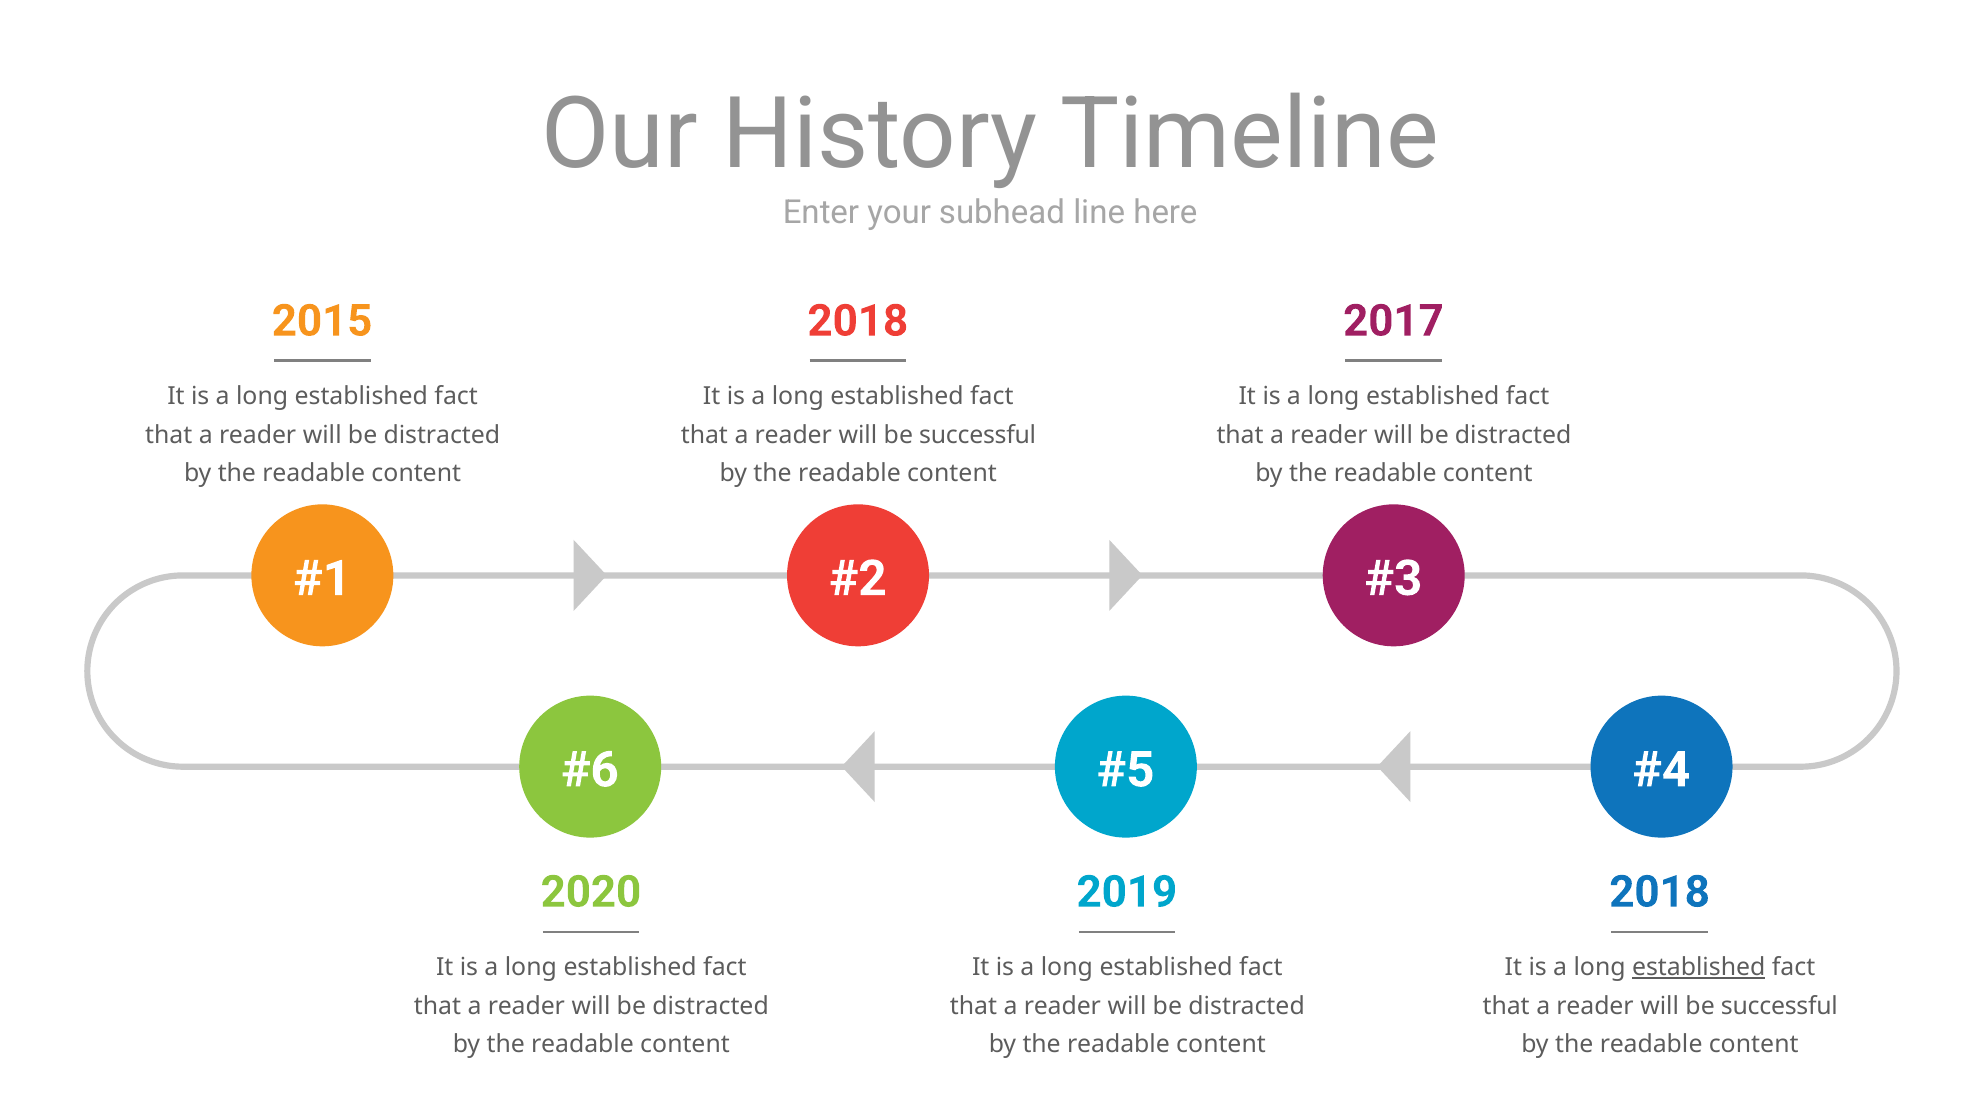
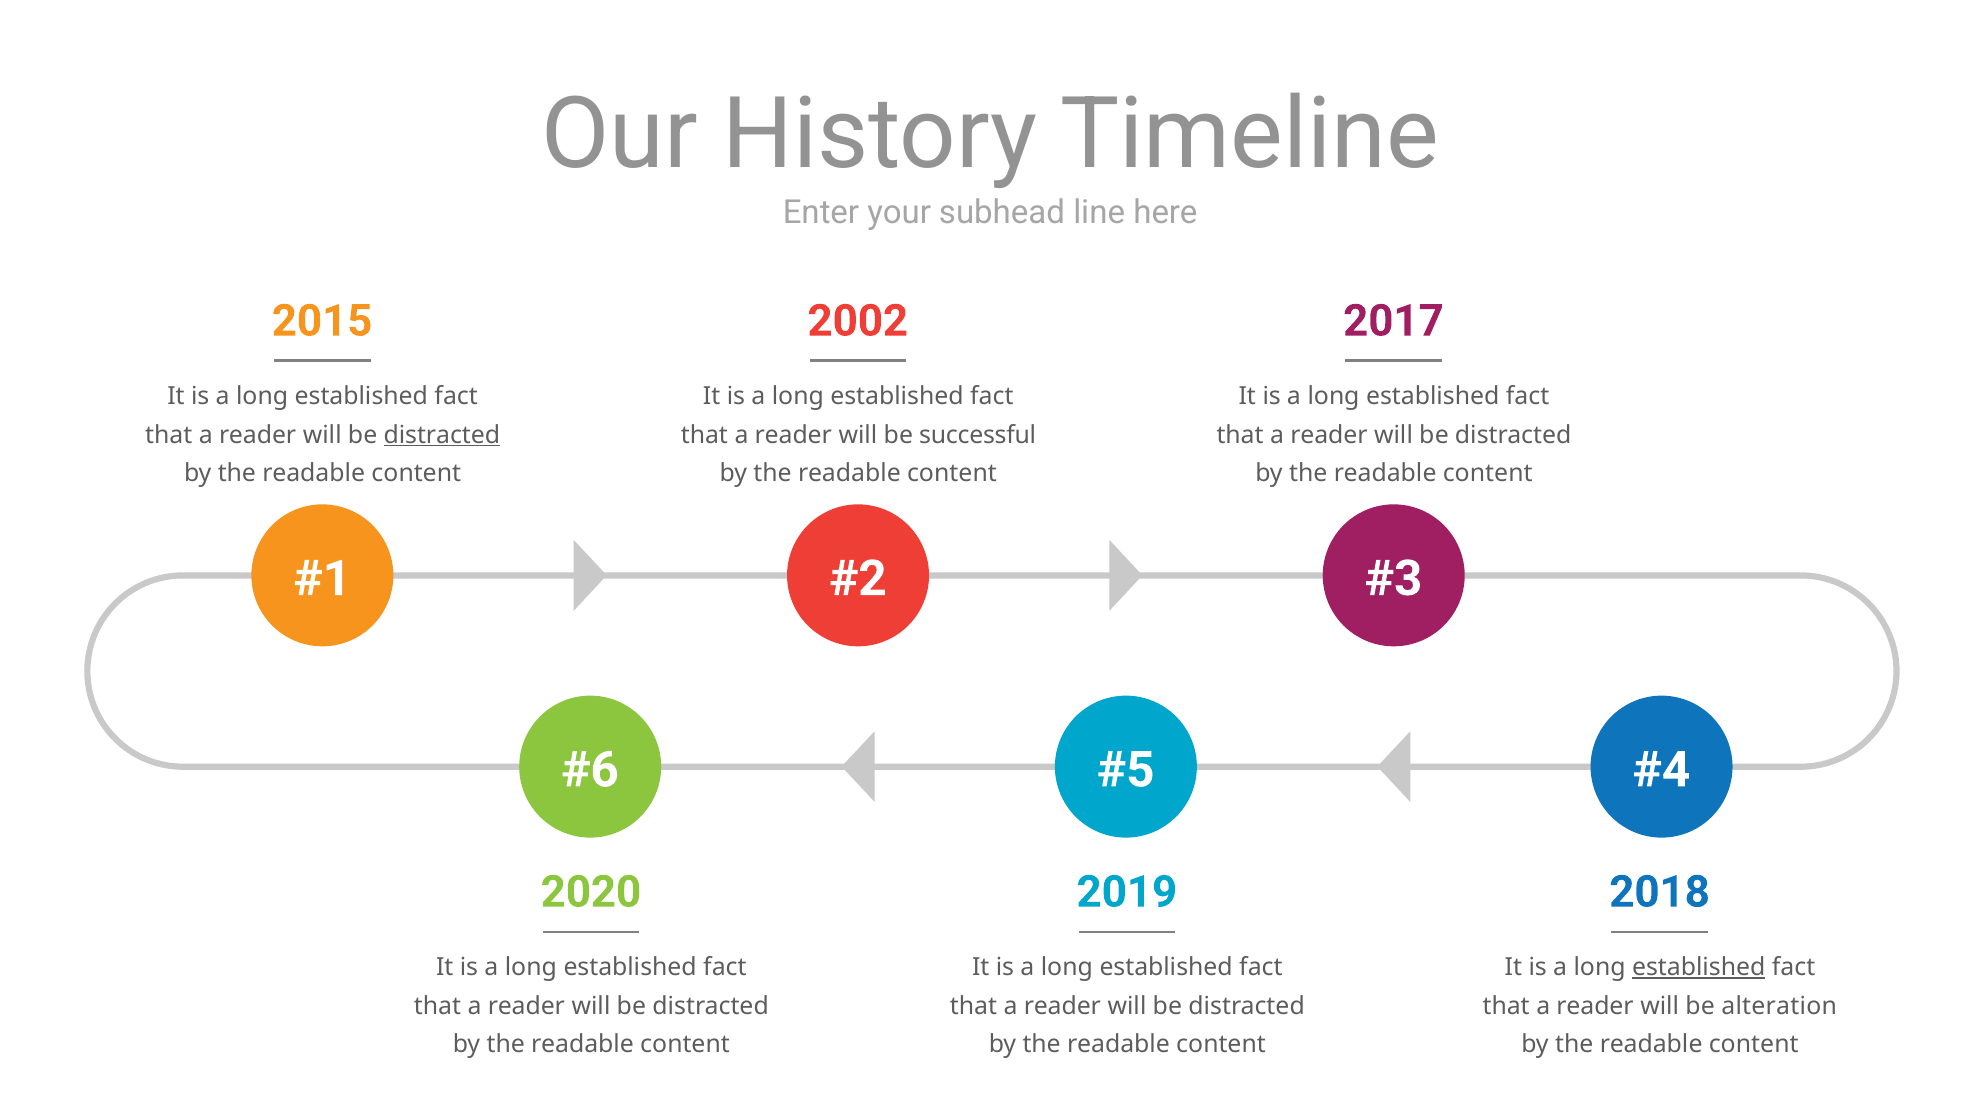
2015 2018: 2018 -> 2002
distracted at (442, 435) underline: none -> present
successful at (1779, 1006): successful -> alteration
